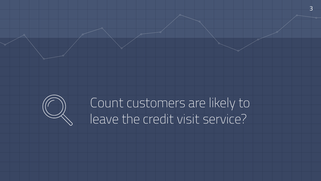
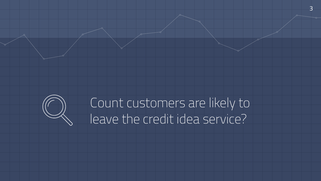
visit: visit -> idea
